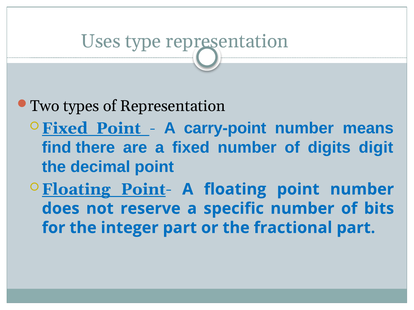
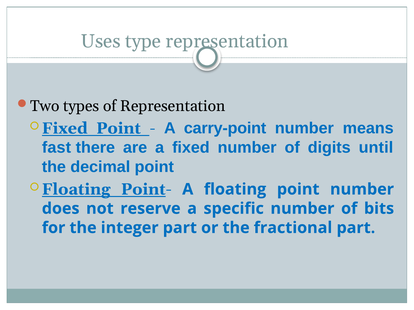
find: find -> fast
digit: digit -> until
